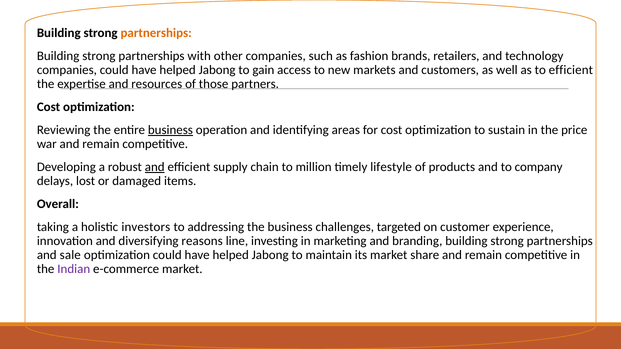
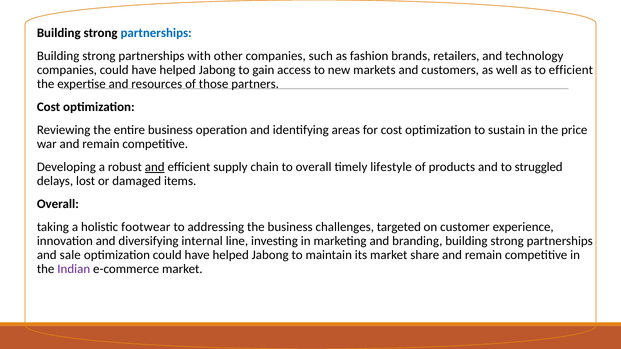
partnerships at (156, 33) colour: orange -> blue
business at (170, 130) underline: present -> none
to million: million -> overall
company: company -> struggled
investors: investors -> footwear
reasons: reasons -> internal
